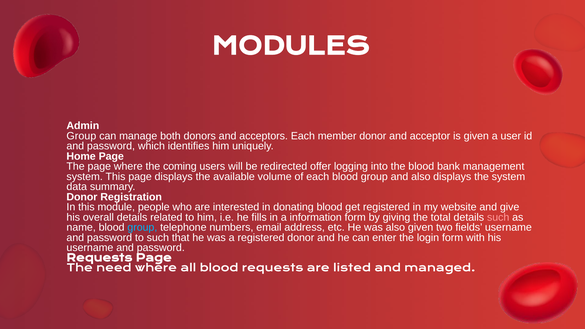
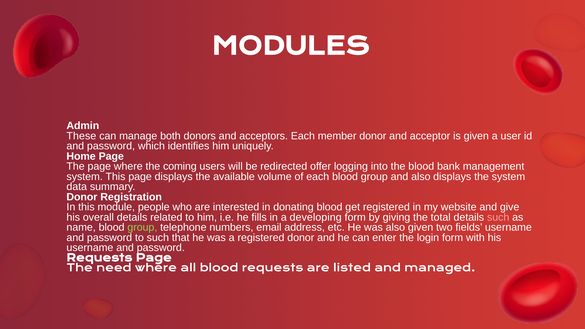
Group at (81, 136): Group -> These
information: information -> developing
group at (142, 227) colour: light blue -> light green
